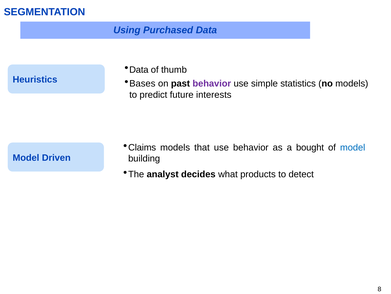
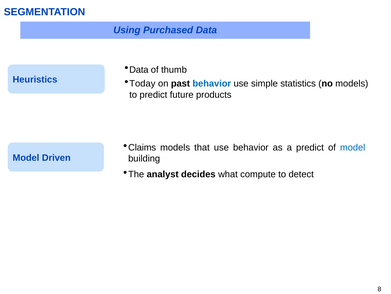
Bases: Bases -> Today
behavior at (212, 83) colour: purple -> blue
interests: interests -> products
a bought: bought -> predict
products: products -> compute
